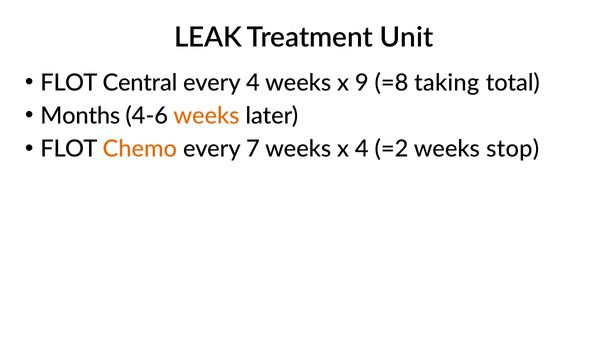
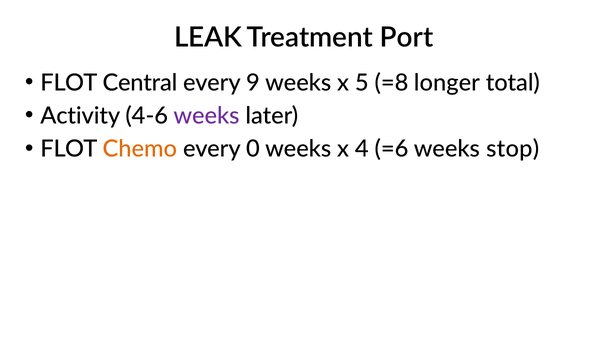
Unit: Unit -> Port
every 4: 4 -> 9
9: 9 -> 5
taking: taking -> longer
Months: Months -> Activity
weeks at (206, 116) colour: orange -> purple
7: 7 -> 0
=2: =2 -> =6
